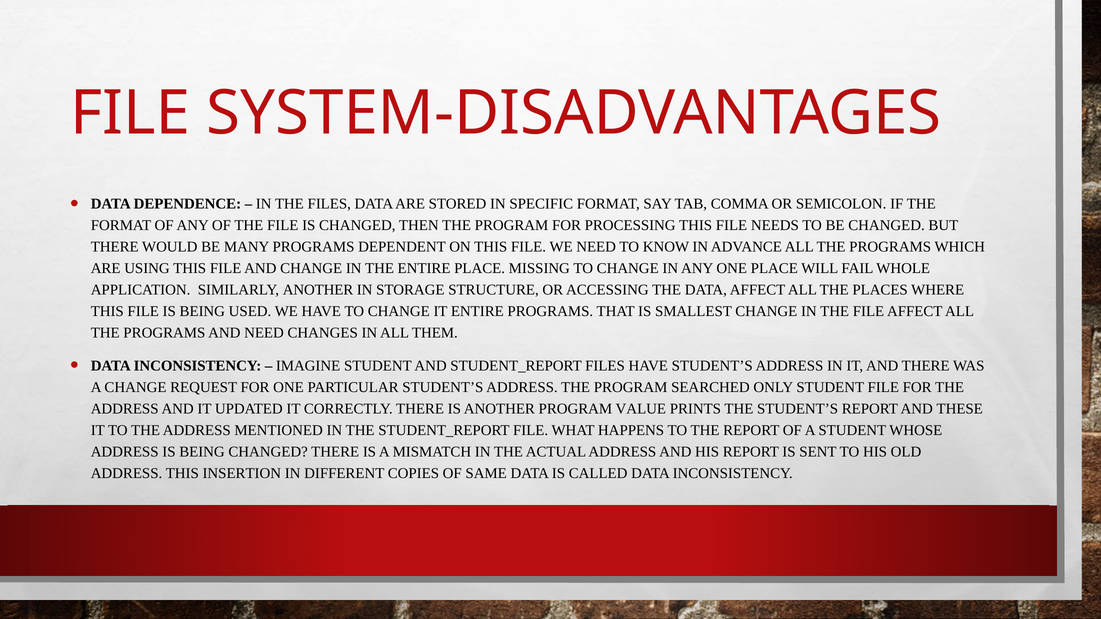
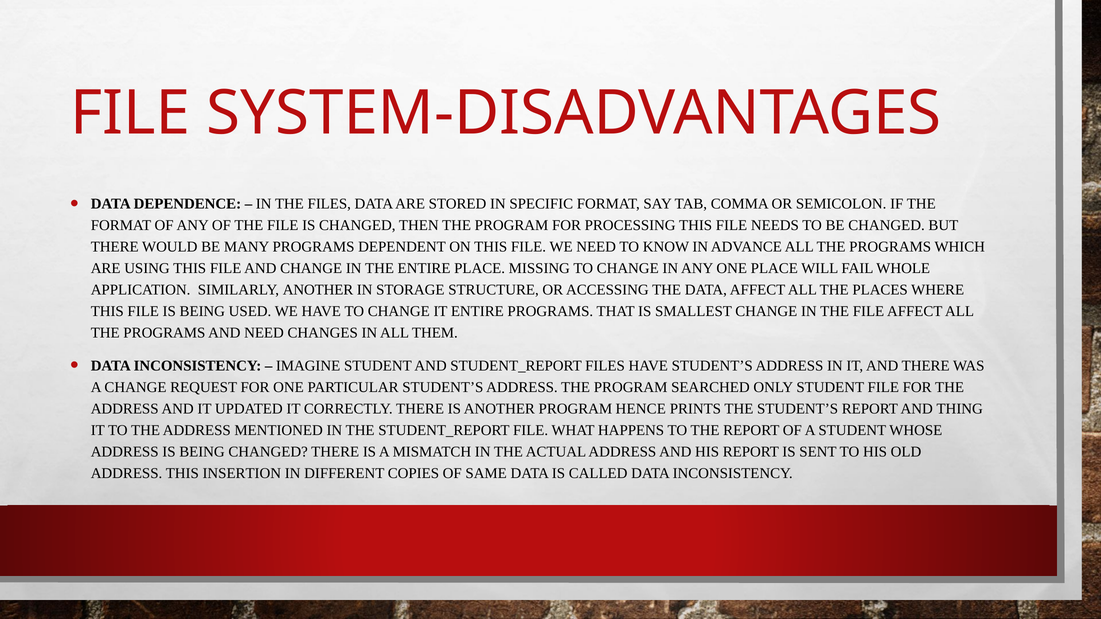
VALUE: VALUE -> HENCE
THESE: THESE -> THING
